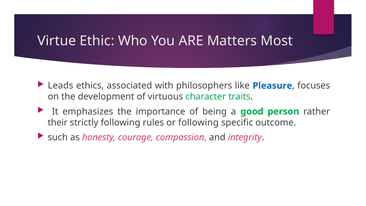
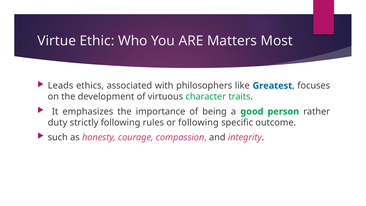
Pleasure: Pleasure -> Greatest
their: their -> duty
